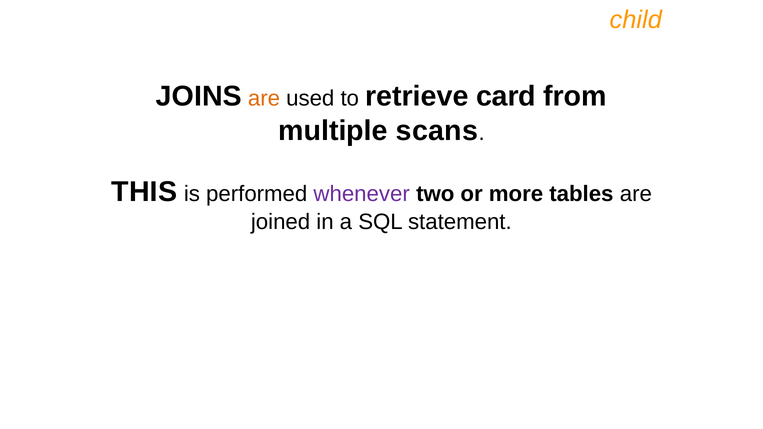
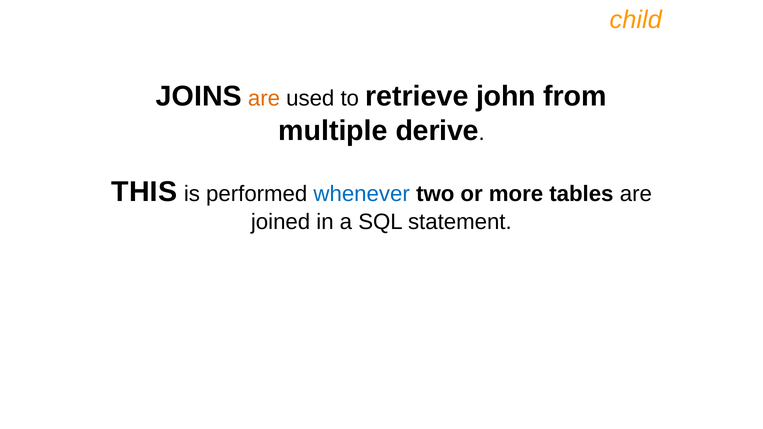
card: card -> john
scans: scans -> derive
whenever colour: purple -> blue
